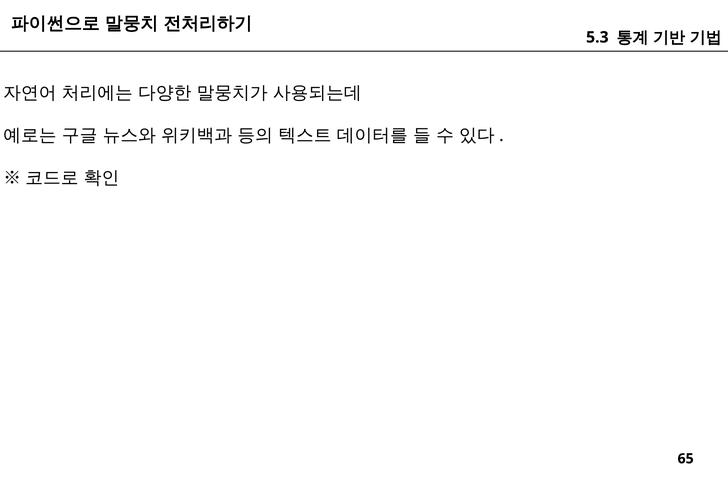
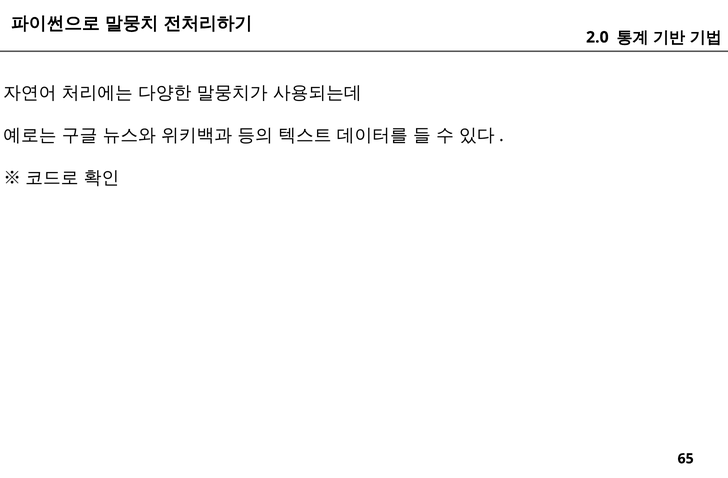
5.3: 5.3 -> 2.0
